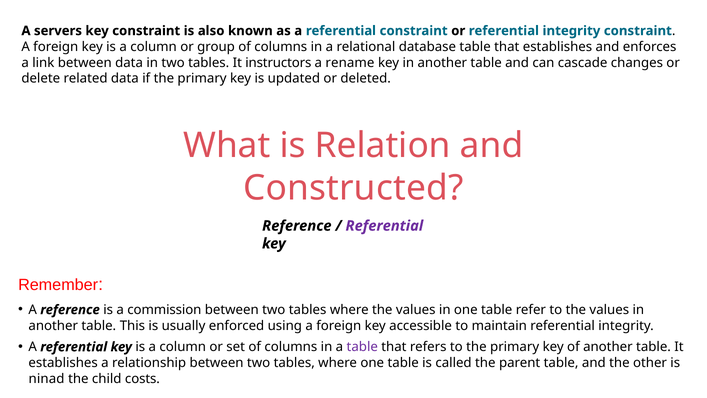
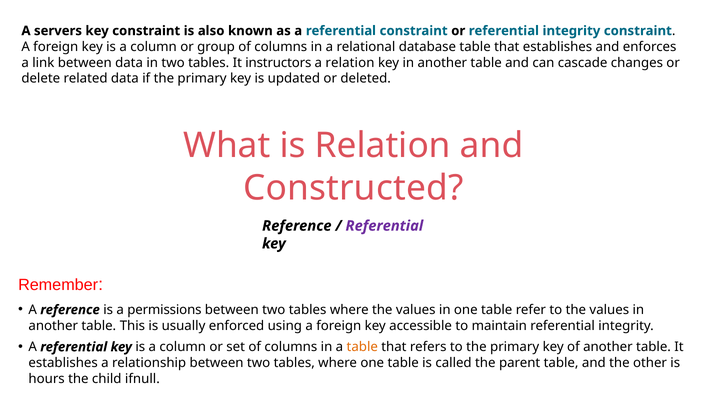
a rename: rename -> relation
commission: commission -> permissions
table at (362, 347) colour: purple -> orange
ninad: ninad -> hours
costs: costs -> ifnull
